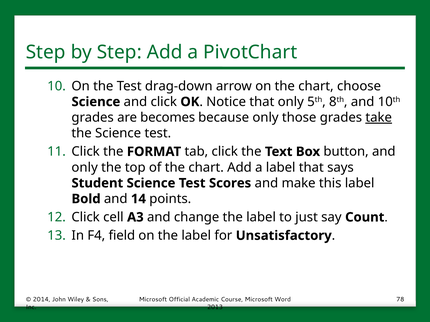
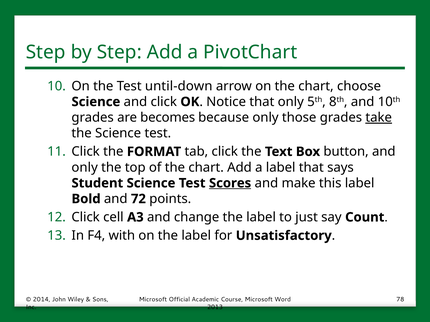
drag-down: drag-down -> until-down
Scores underline: none -> present
14: 14 -> 72
field: field -> with
